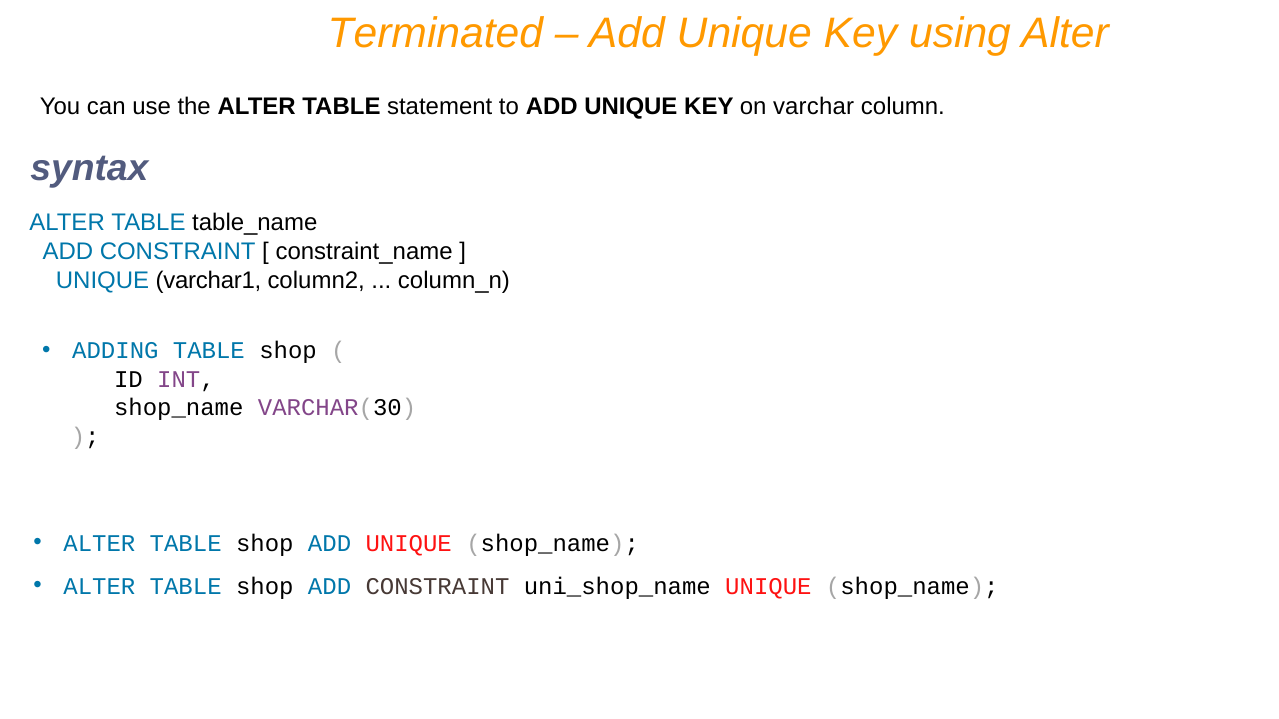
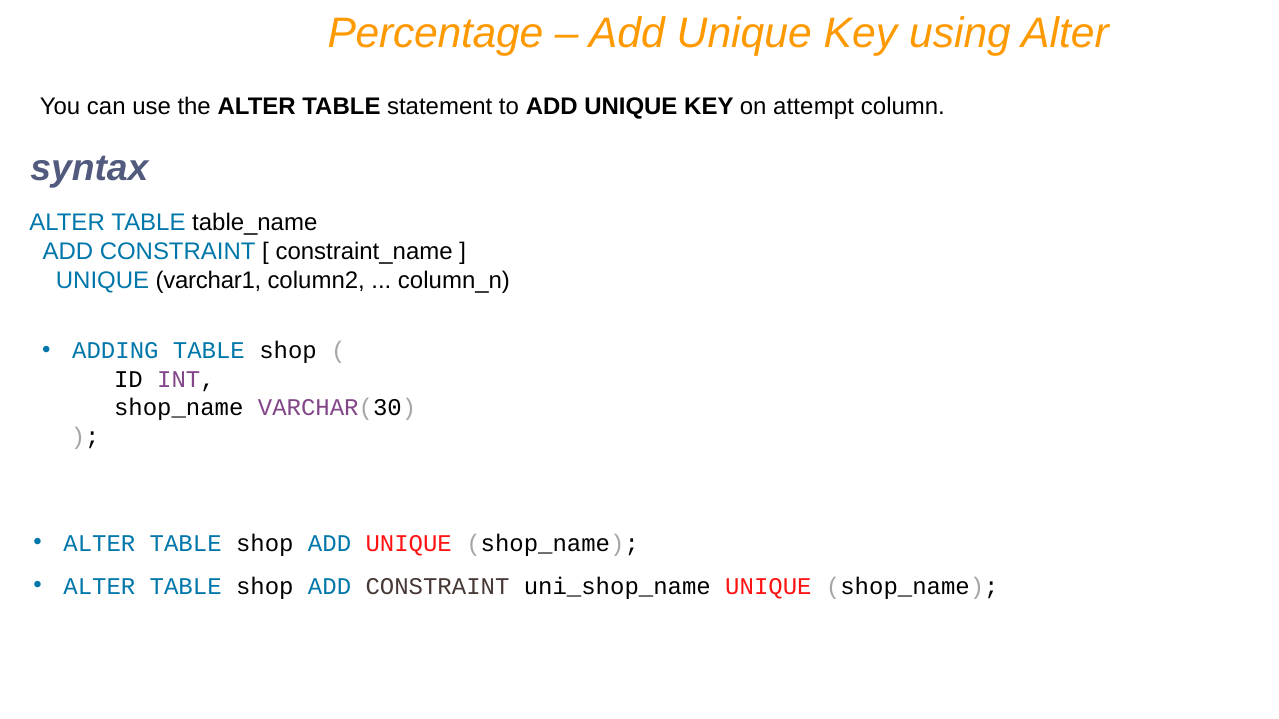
Terminated: Terminated -> Percentage
varchar: varchar -> attempt
